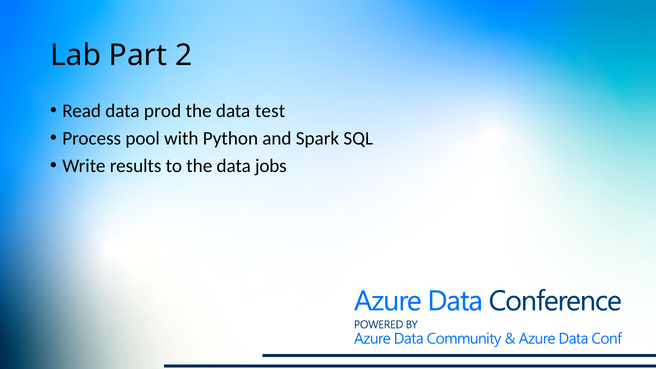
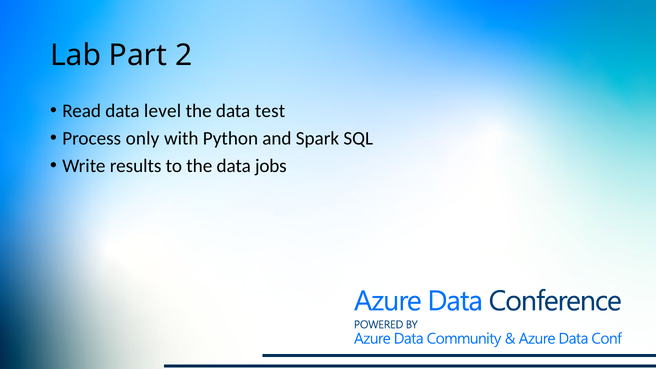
prod: prod -> level
pool: pool -> only
